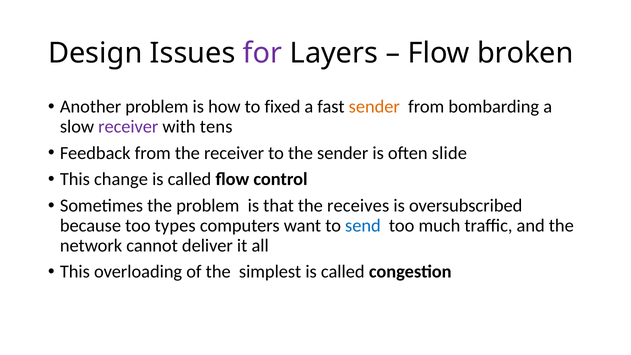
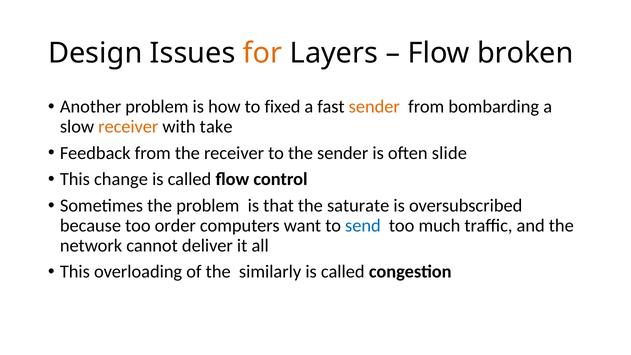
for colour: purple -> orange
receiver at (128, 126) colour: purple -> orange
tens: tens -> take
receives: receives -> saturate
types: types -> order
simplest: simplest -> similarly
